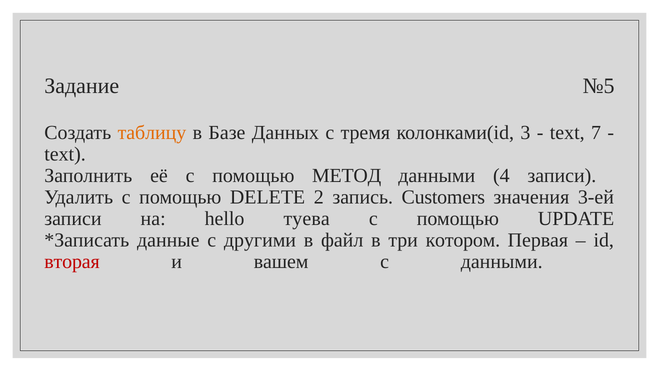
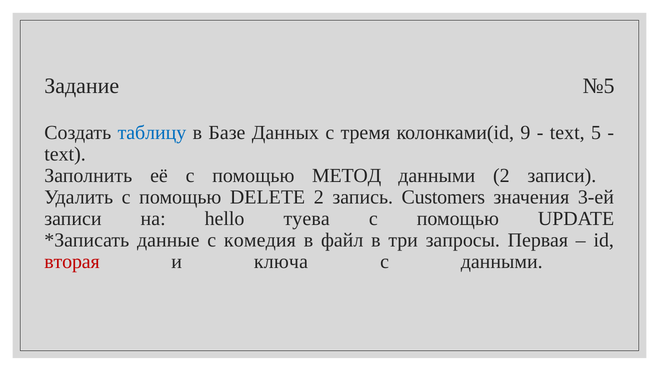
таблицу colour: orange -> blue
3: 3 -> 9
7: 7 -> 5
данными 4: 4 -> 2
другими: другими -> комедия
котором: котором -> запросы
вашем: вашем -> ключа
